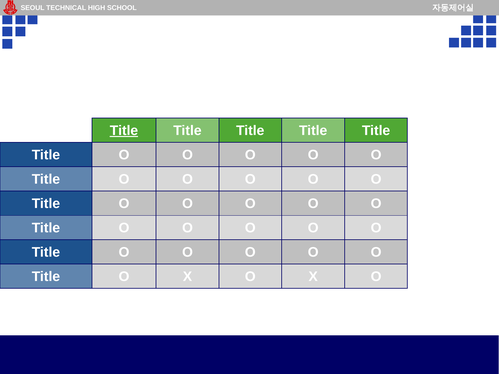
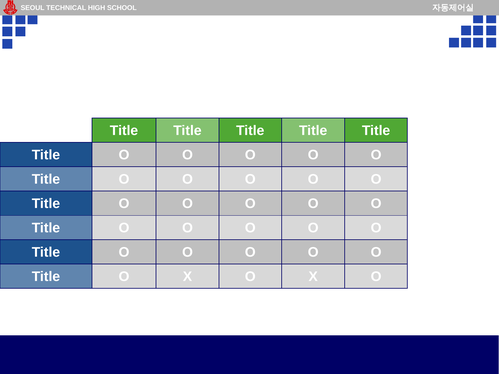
Title at (124, 131) underline: present -> none
